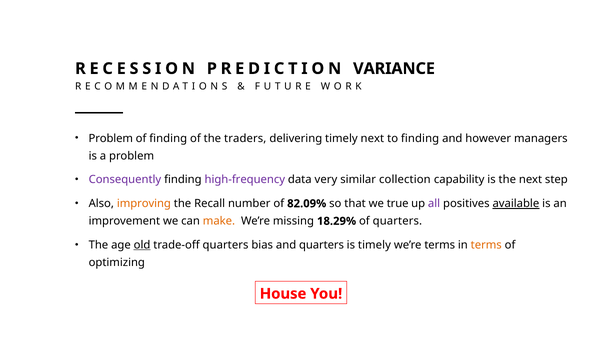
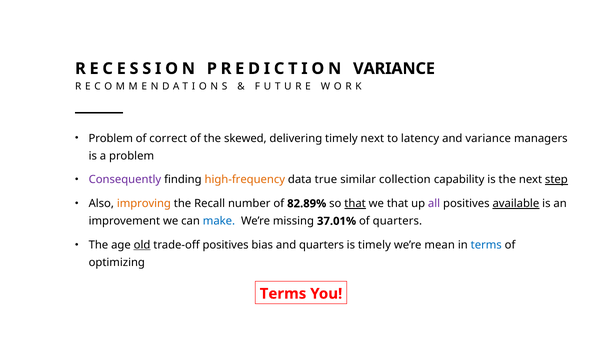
of finding: finding -> correct
traders: traders -> skewed
to finding: finding -> latency
and however: however -> variance
high-frequency colour: purple -> orange
very: very -> true
step underline: none -> present
82.09%: 82.09% -> 82.89%
that at (355, 204) underline: none -> present
we true: true -> that
make colour: orange -> blue
18.29%: 18.29% -> 37.01%
trade-off quarters: quarters -> positives
we’re terms: terms -> mean
terms at (486, 245) colour: orange -> blue
House at (283, 294): House -> Terms
